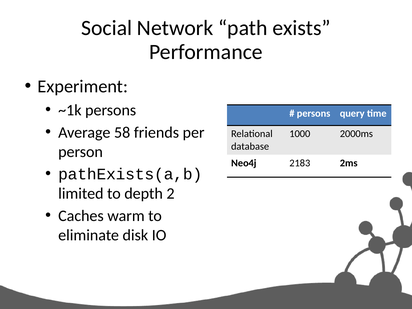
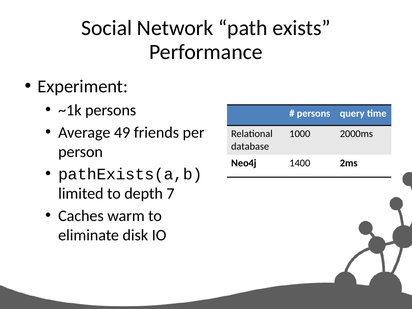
58: 58 -> 49
2183: 2183 -> 1400
2: 2 -> 7
